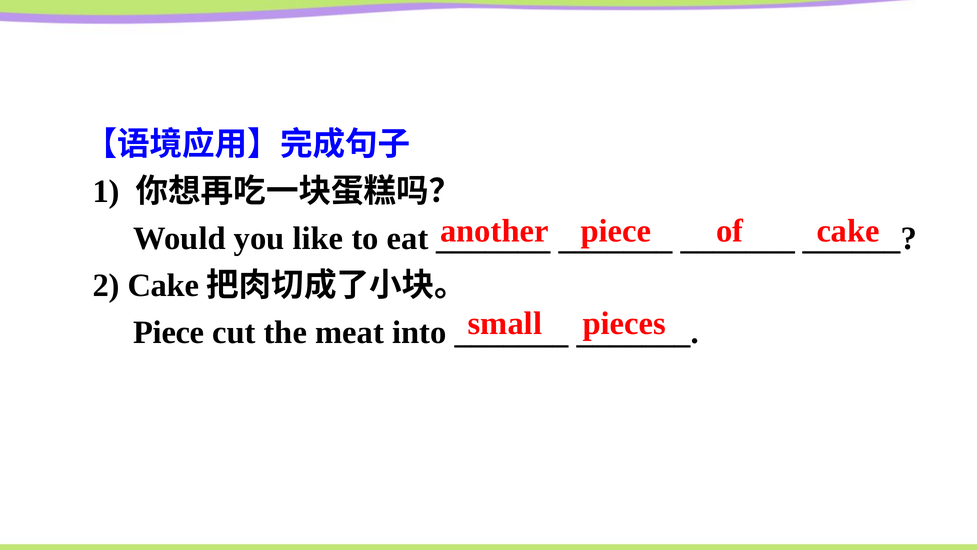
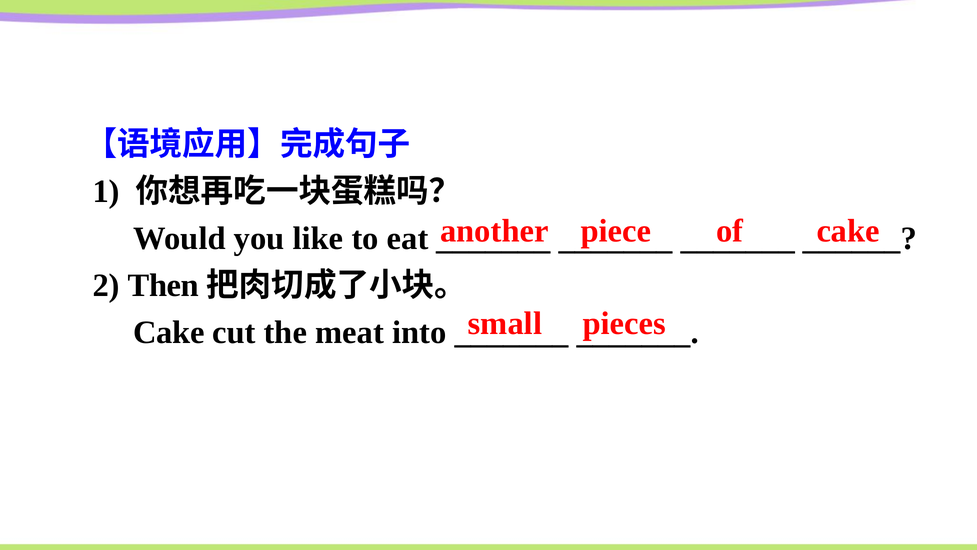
2 Cake: Cake -> Then
Piece at (169, 332): Piece -> Cake
